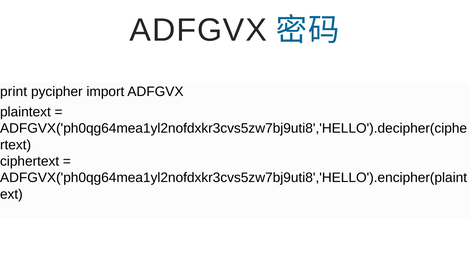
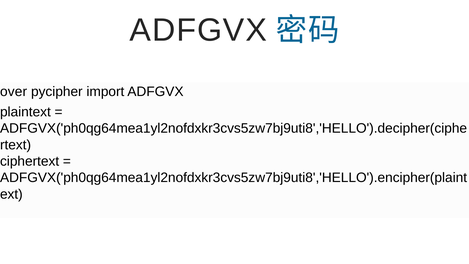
print: print -> over
